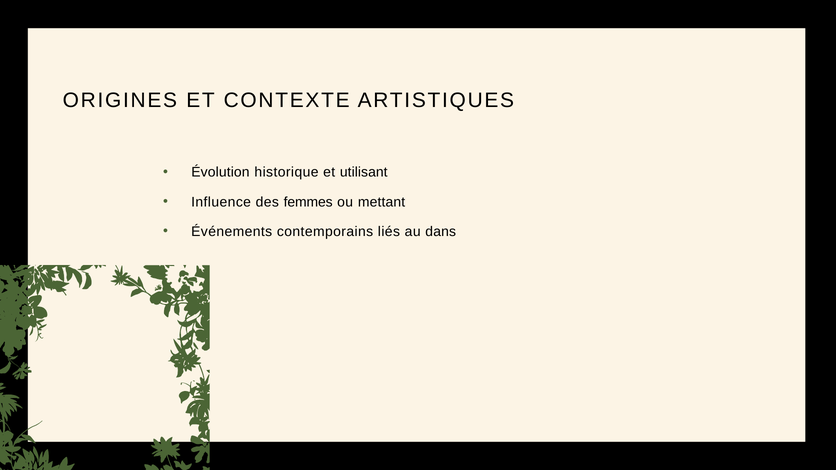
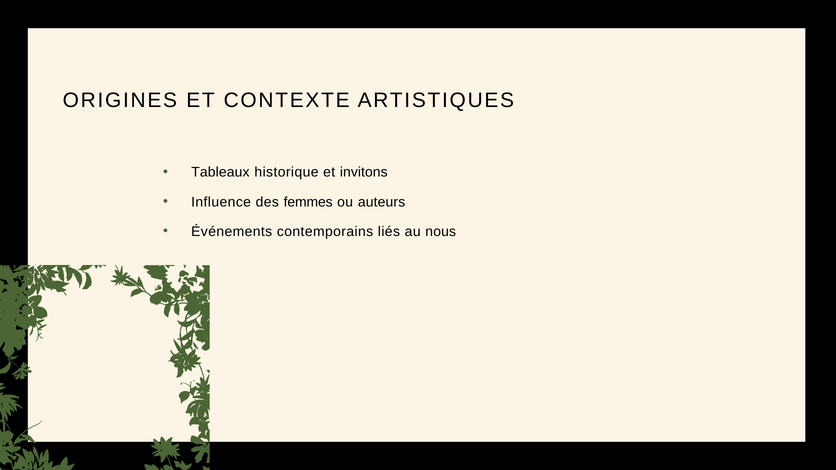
Évolution: Évolution -> Tableaux
utilisant: utilisant -> invitons
mettant: mettant -> auteurs
dans: dans -> nous
